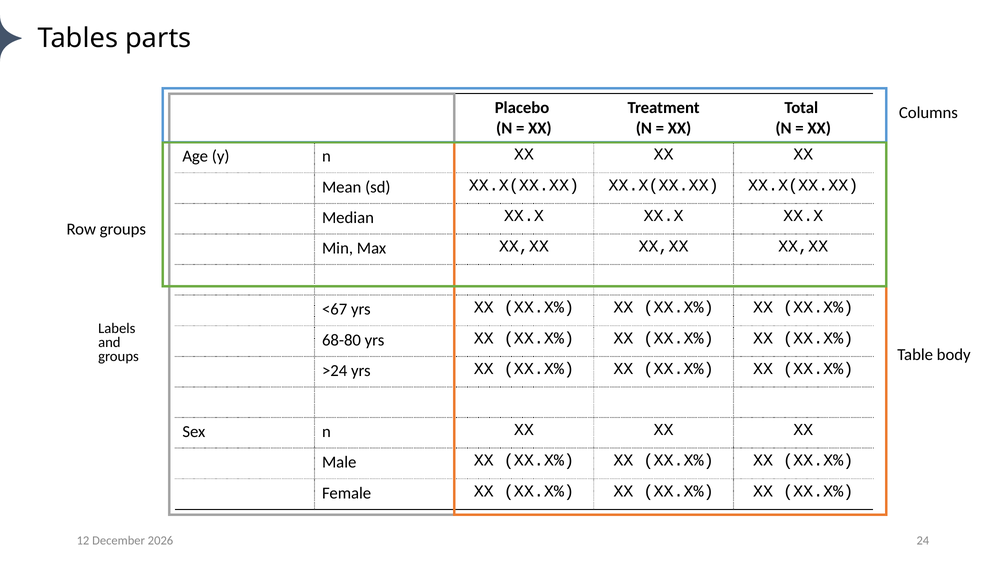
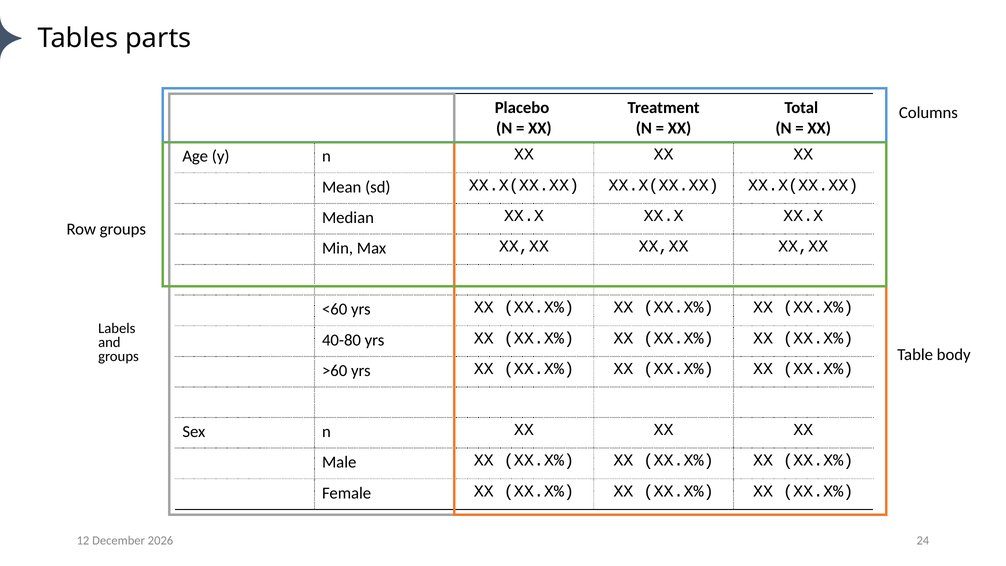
<67: <67 -> <60
68-80: 68-80 -> 40-80
>24: >24 -> >60
